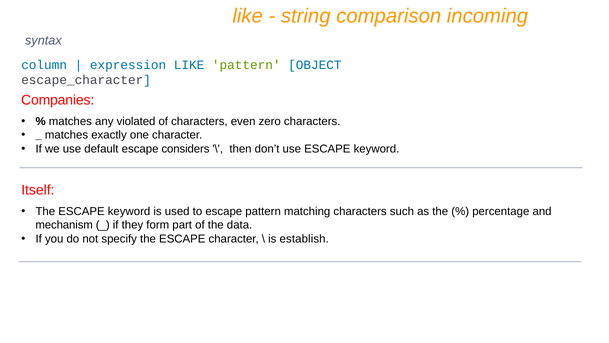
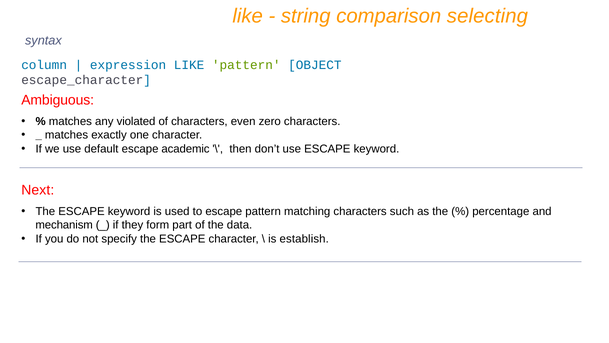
incoming: incoming -> selecting
Companies: Companies -> Ambiguous
considers: considers -> academic
Itself: Itself -> Next
